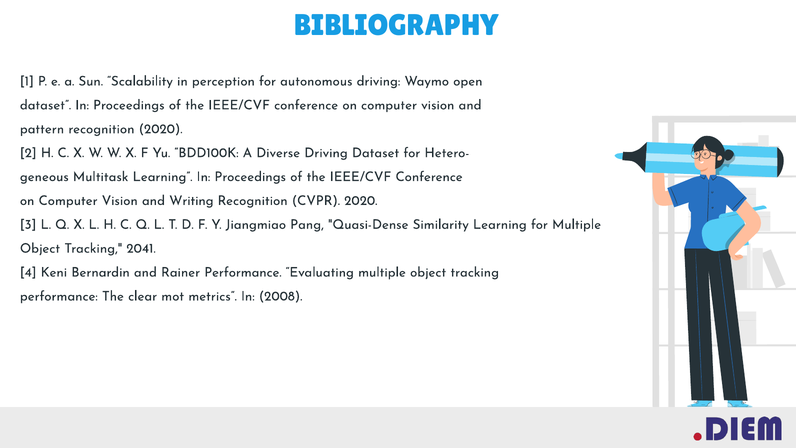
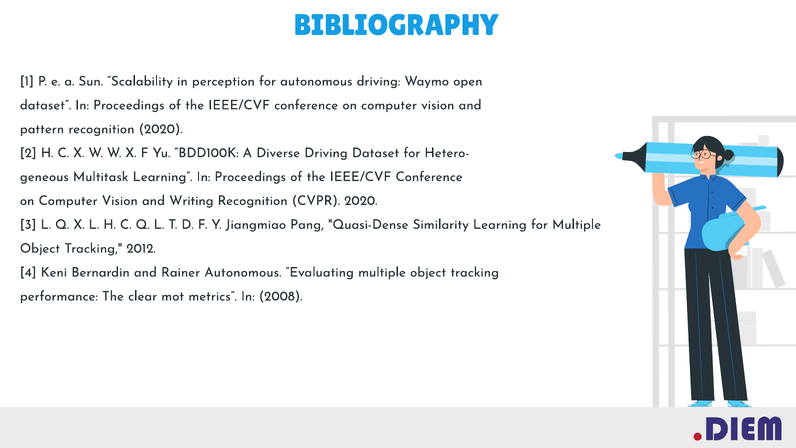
2041: 2041 -> 2012
Rainer Performance: Performance -> Autonomous
